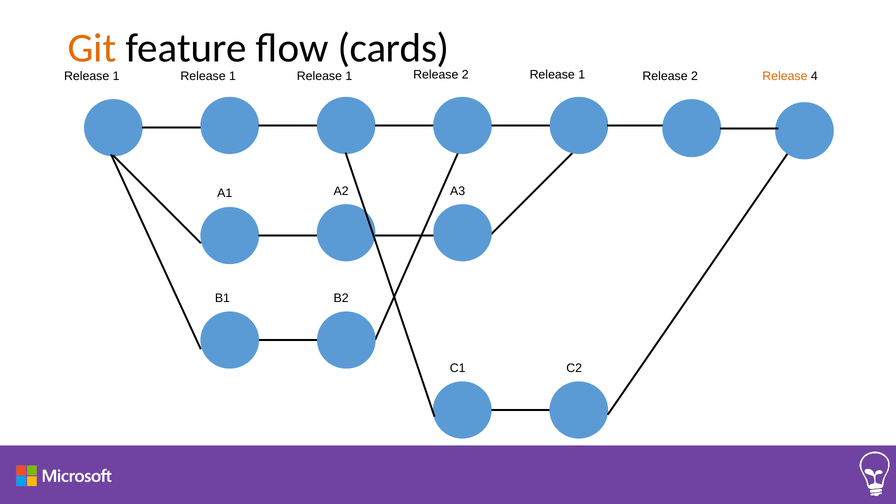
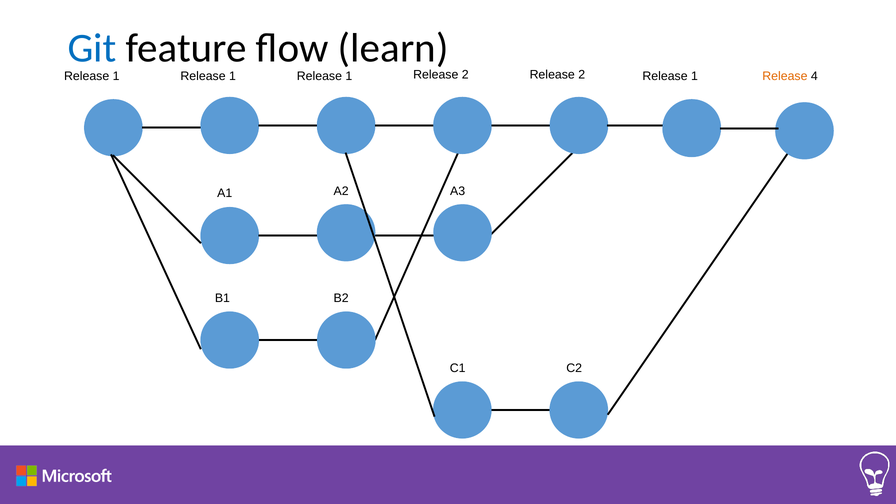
Git colour: orange -> blue
cards: cards -> learn
2 Release 1: 1 -> 2
2 at (694, 76): 2 -> 1
